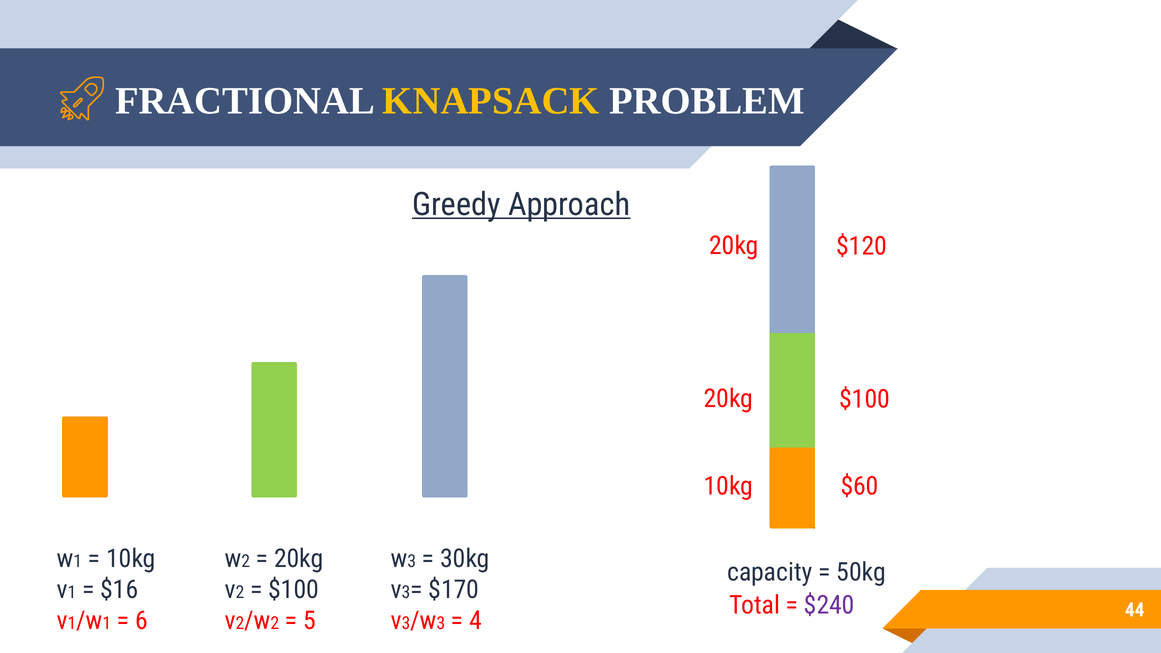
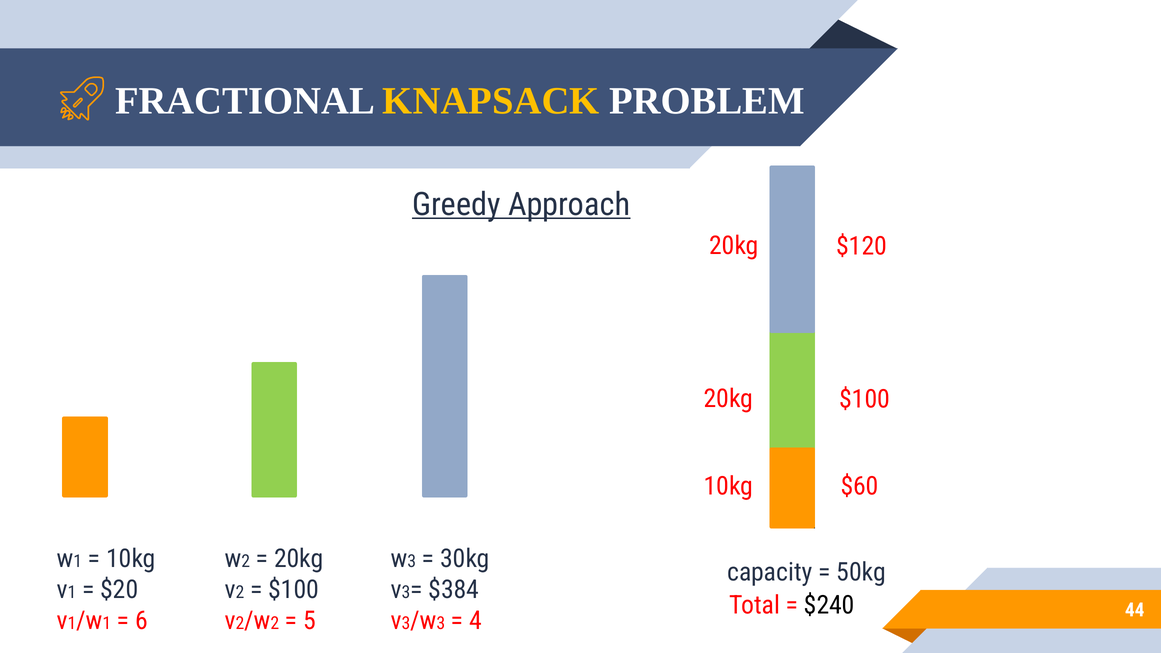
$16: $16 -> $20
$170: $170 -> $384
$240 colour: purple -> black
